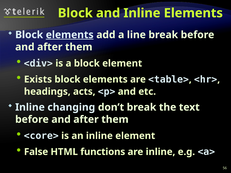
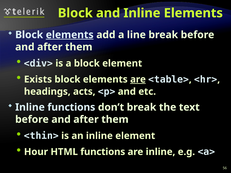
are at (138, 79) underline: none -> present
Inline changing: changing -> functions
<core>: <core> -> <thin>
False: False -> Hour
